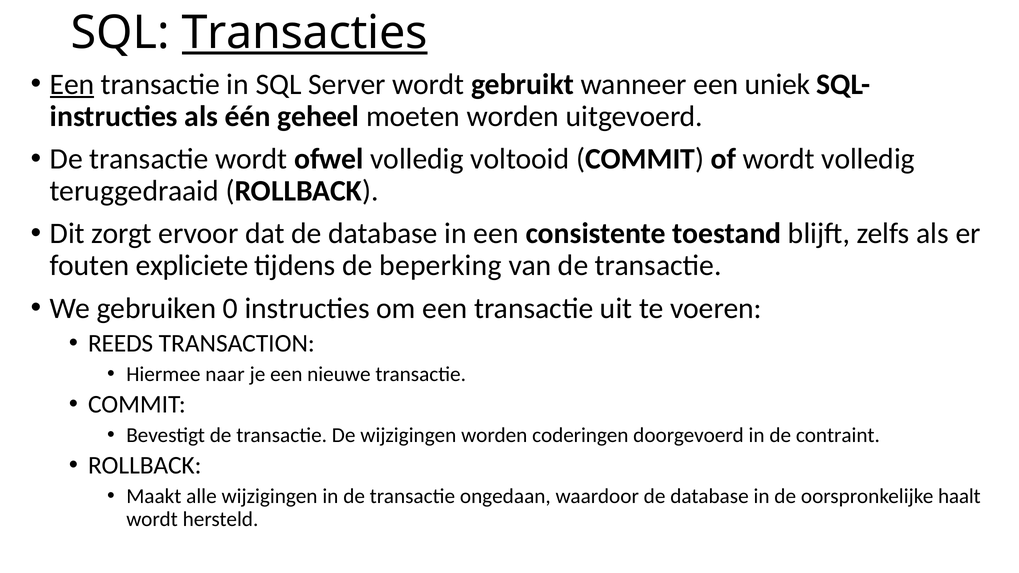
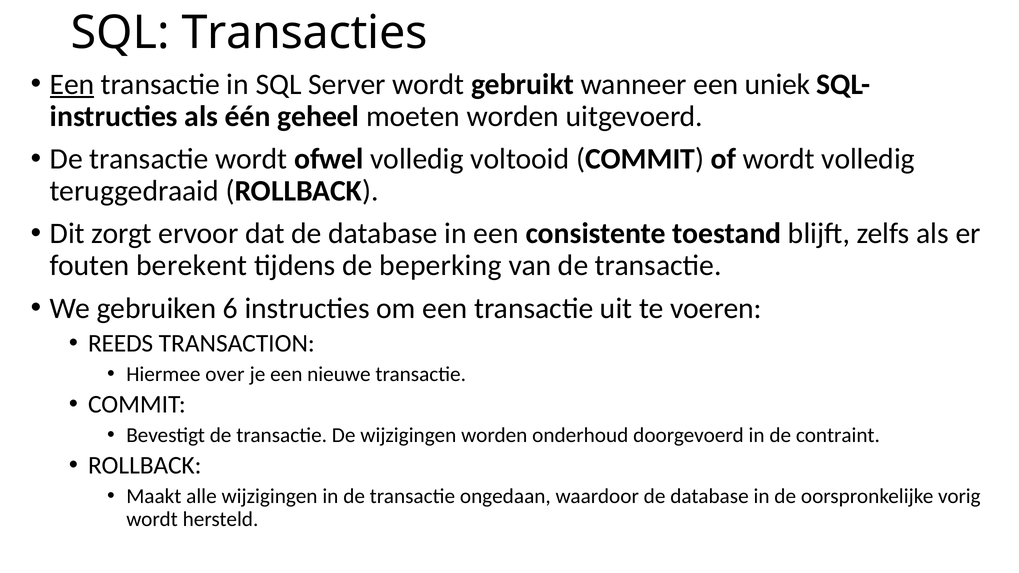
Transacties underline: present -> none
expliciete: expliciete -> berekent
0: 0 -> 6
naar: naar -> over
coderingen: coderingen -> onderhoud
haalt: haalt -> vorig
